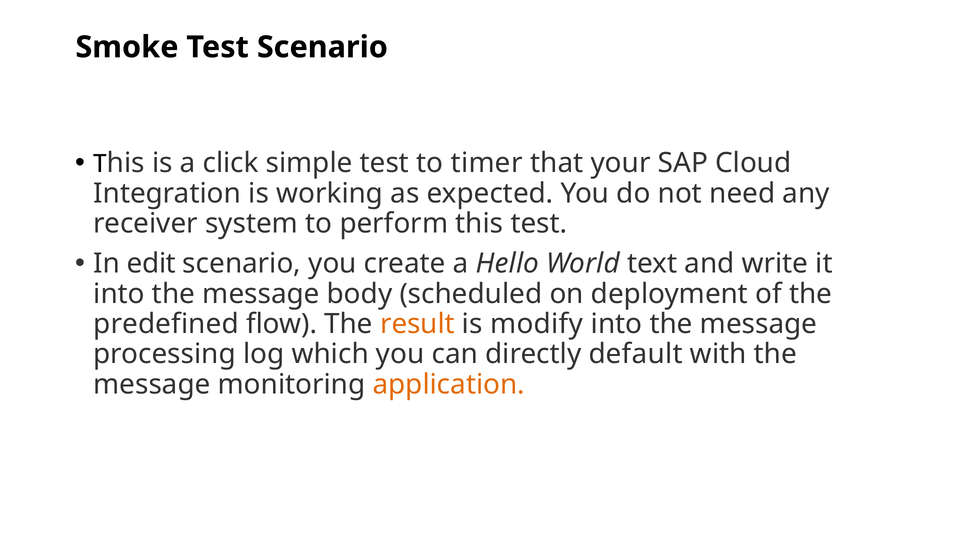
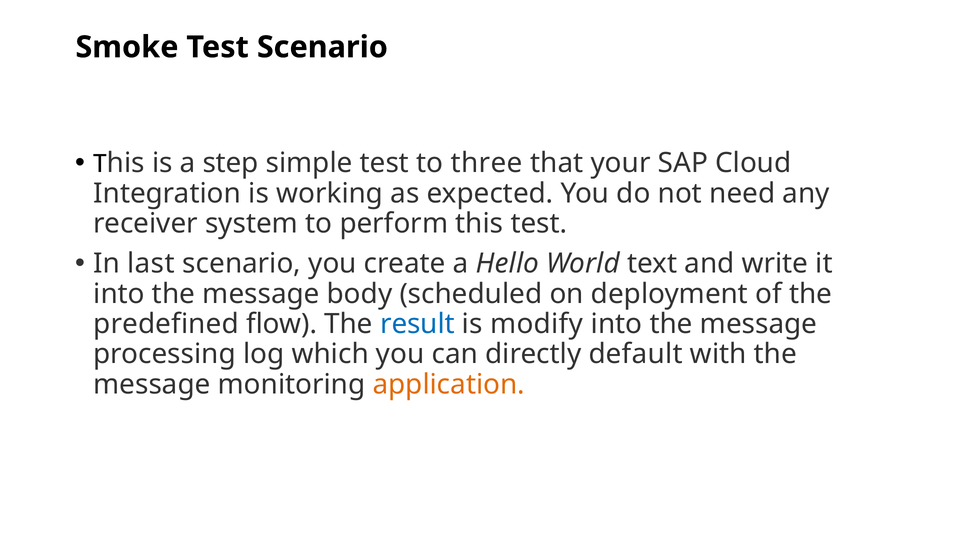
click: click -> step
timer: timer -> three
edit: edit -> last
result colour: orange -> blue
